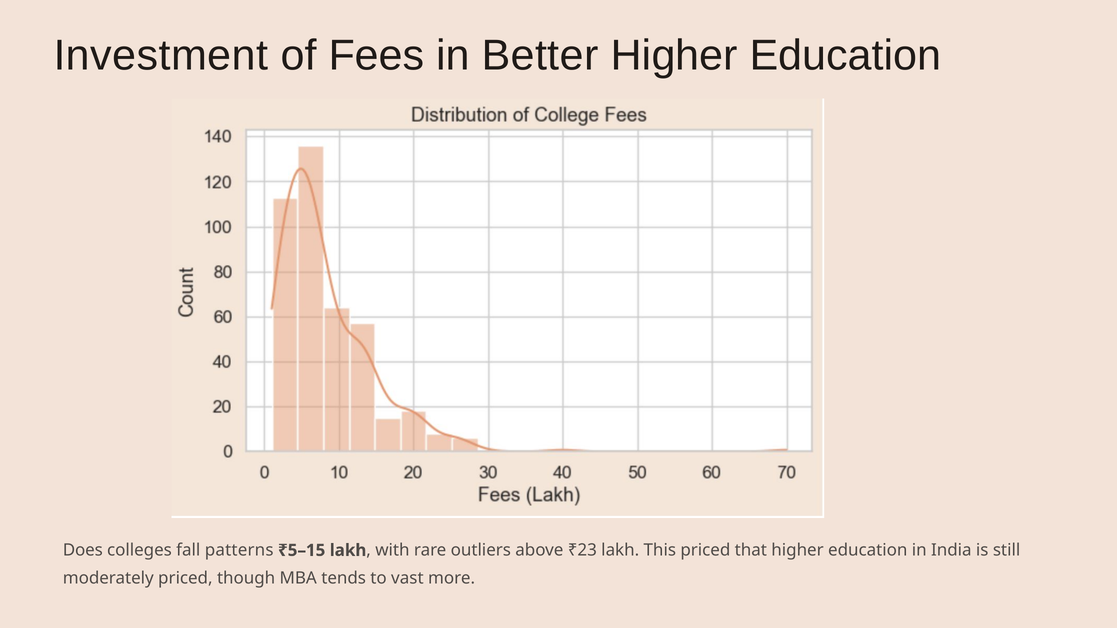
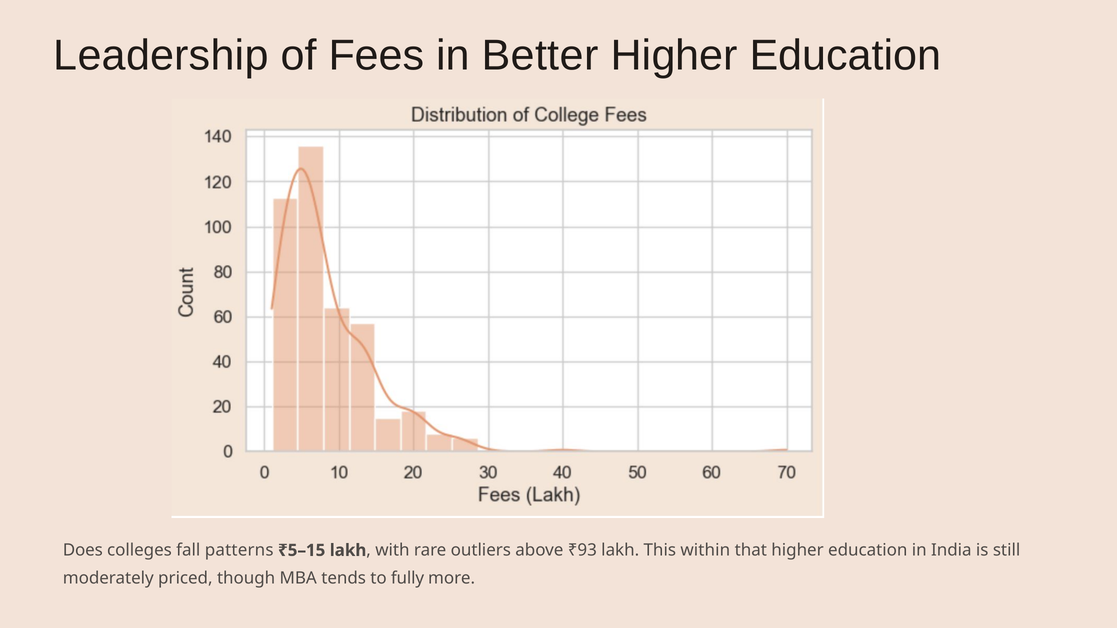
Investment: Investment -> Leadership
₹23: ₹23 -> ₹93
This priced: priced -> within
vast: vast -> fully
